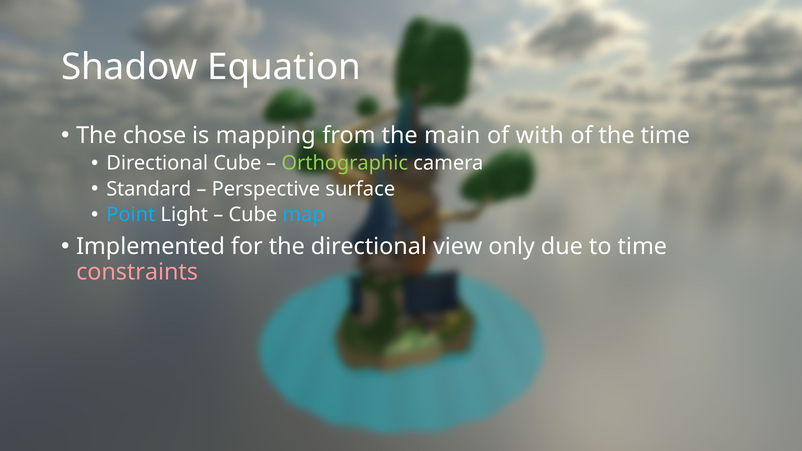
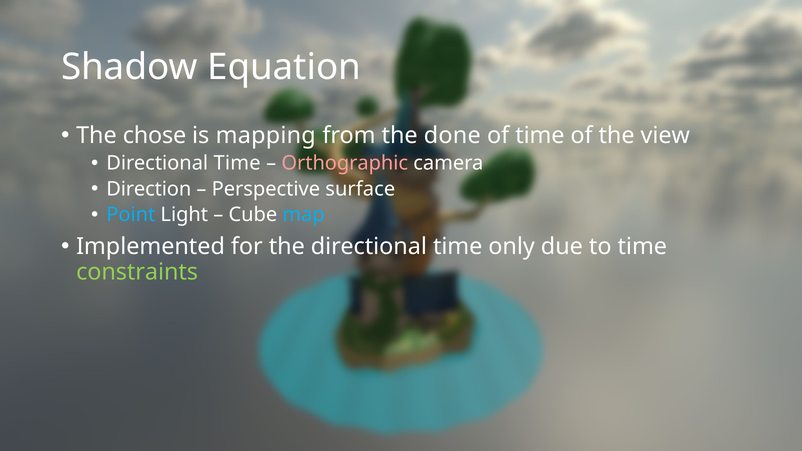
main: main -> done
of with: with -> time
the time: time -> view
Cube at (237, 163): Cube -> Time
Orthographic colour: light green -> pink
Standard: Standard -> Direction
the directional view: view -> time
constraints colour: pink -> light green
